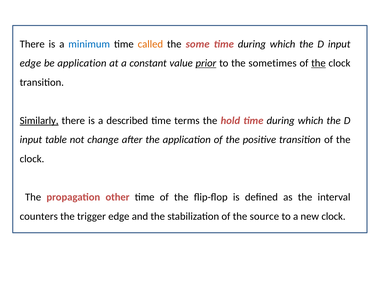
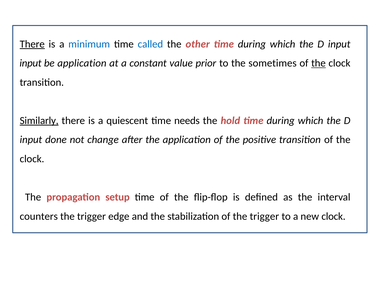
There at (32, 44) underline: none -> present
called colour: orange -> blue
some: some -> other
edge at (30, 63): edge -> input
prior underline: present -> none
described: described -> quiescent
terms: terms -> needs
table: table -> done
other: other -> setup
of the source: source -> trigger
